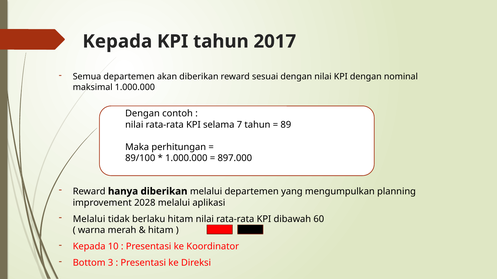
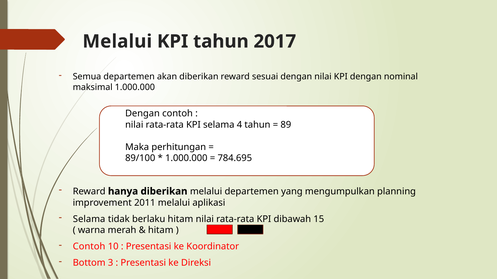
Kepada at (117, 42): Kepada -> Melalui
7: 7 -> 4
897.000: 897.000 -> 784.695
2028: 2028 -> 2011
Melalui at (89, 219): Melalui -> Selama
60: 60 -> 15
Kepada at (89, 247): Kepada -> Contoh
